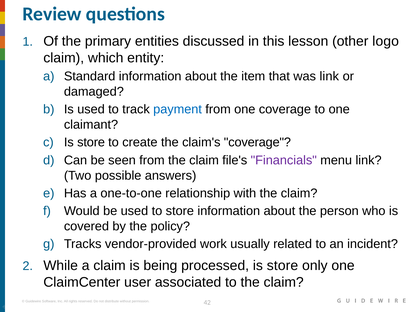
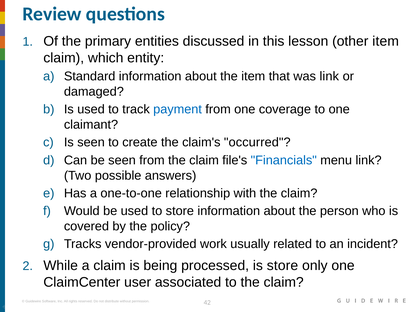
other logo: logo -> item
store at (91, 142): store -> seen
claim's coverage: coverage -> occurred
Financials colour: purple -> blue
